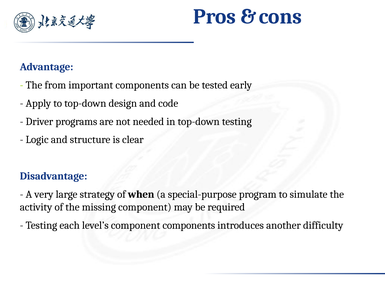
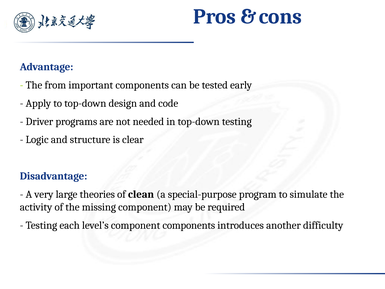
strategy: strategy -> theories
when: when -> clean
